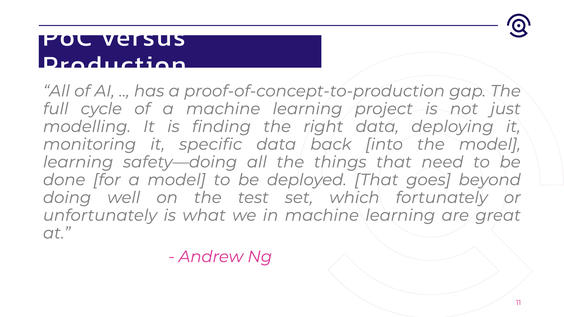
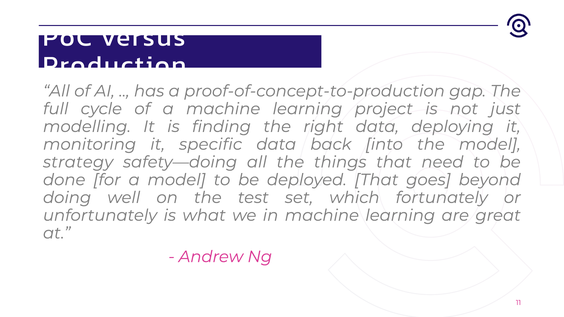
learning at (78, 162): learning -> strategy
